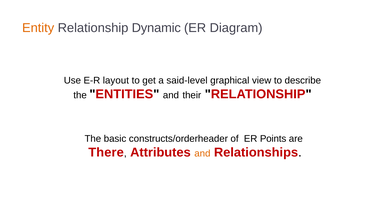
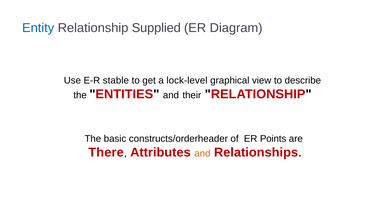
Entity colour: orange -> blue
Dynamic: Dynamic -> Supplied
layout: layout -> stable
said-level: said-level -> lock-level
